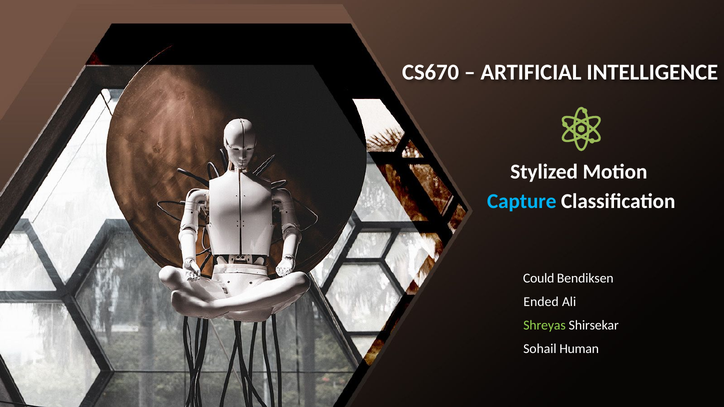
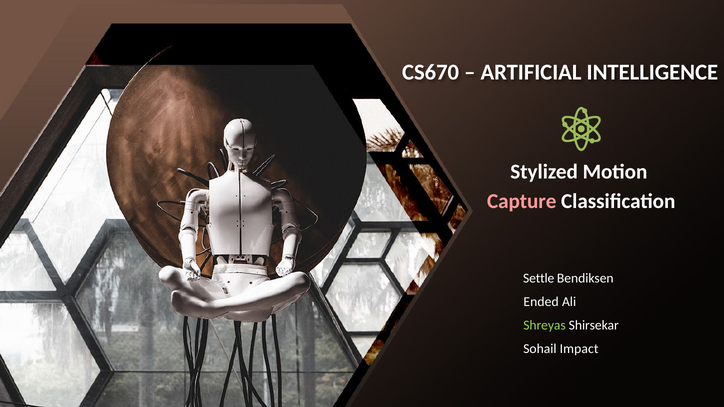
Capture colour: light blue -> pink
Could: Could -> Settle
Human: Human -> Impact
